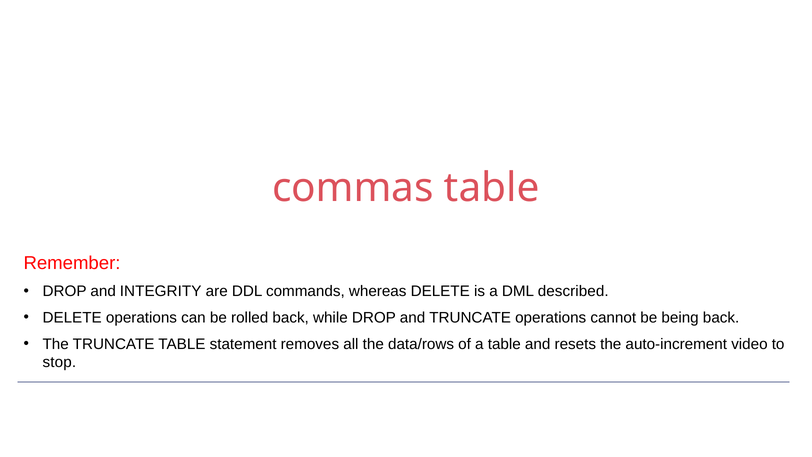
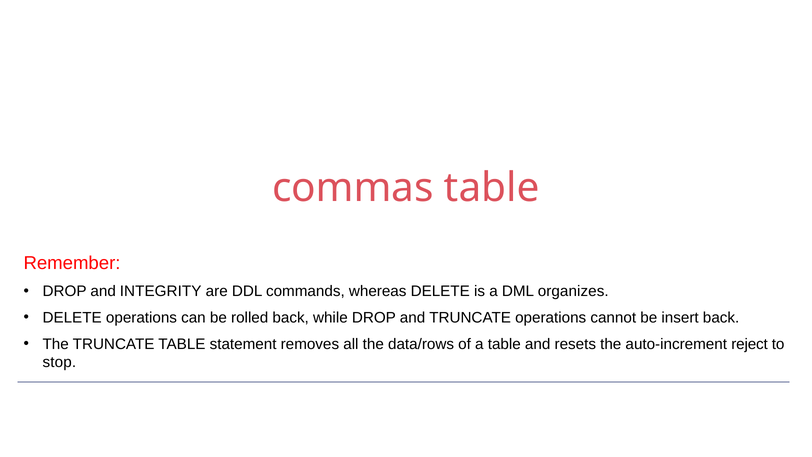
described: described -> organizes
being: being -> insert
video: video -> reject
